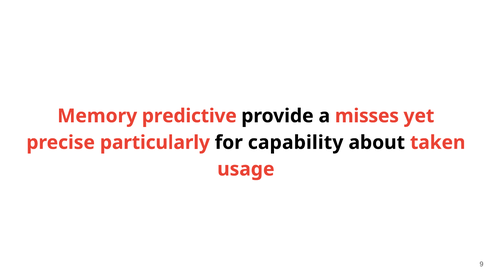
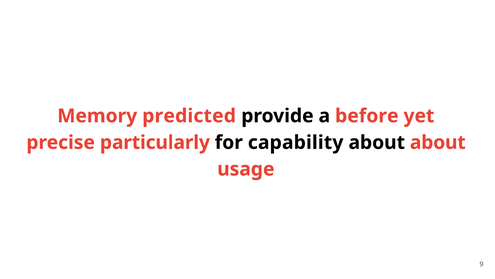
predictive: predictive -> predicted
misses: misses -> before
about taken: taken -> about
